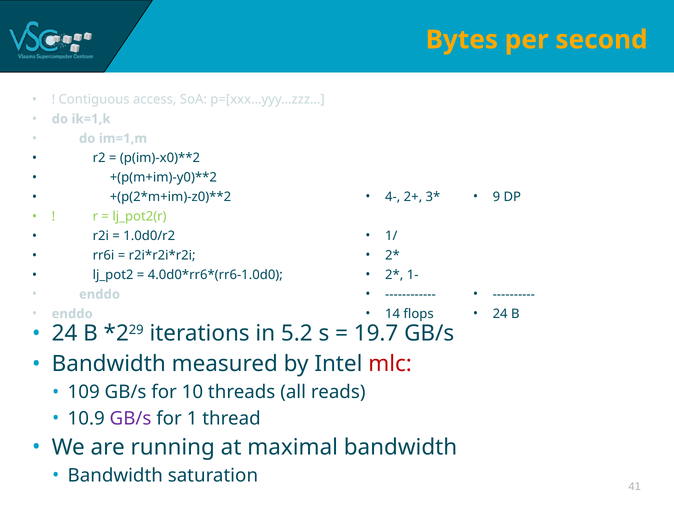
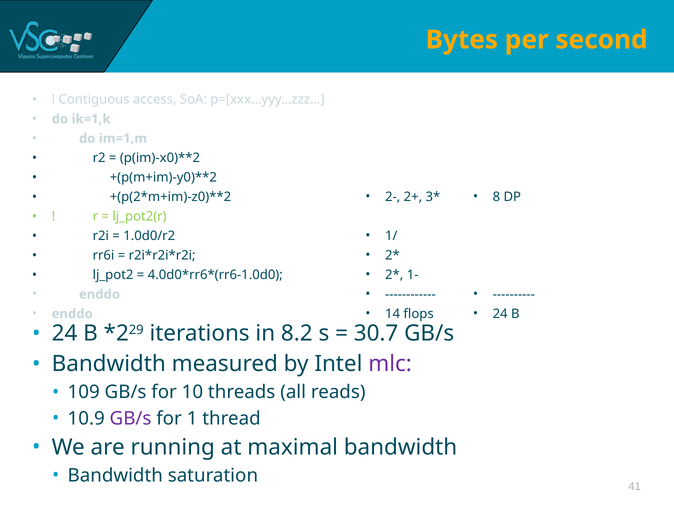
4-: 4- -> 2-
9: 9 -> 8
5.2: 5.2 -> 8.2
19.7: 19.7 -> 30.7
mlc colour: red -> purple
